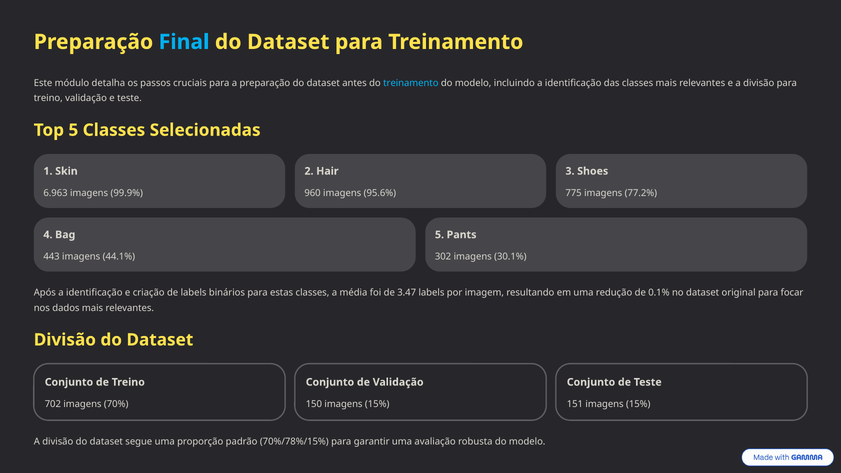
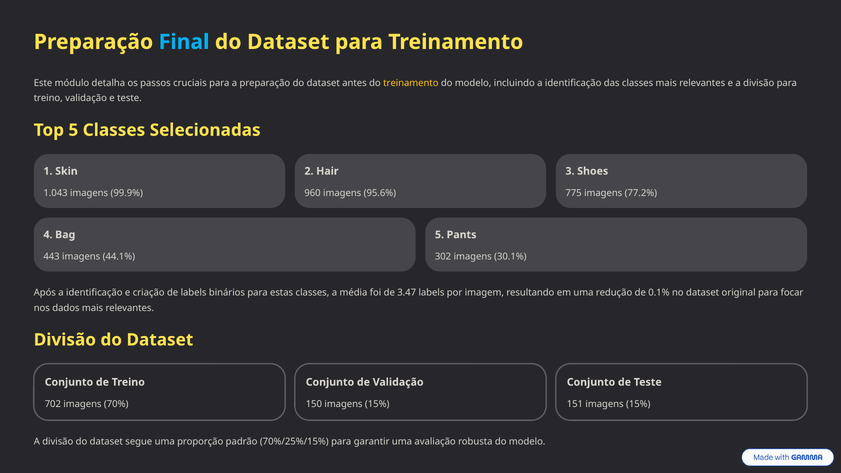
treinamento at (411, 83) colour: light blue -> yellow
6.963: 6.963 -> 1.043
70%/78%/15%: 70%/78%/15% -> 70%/25%/15%
